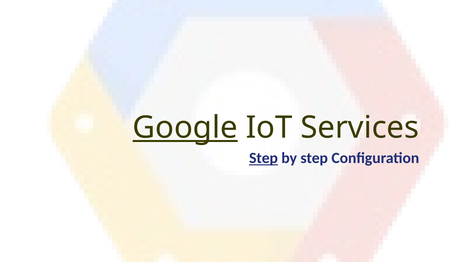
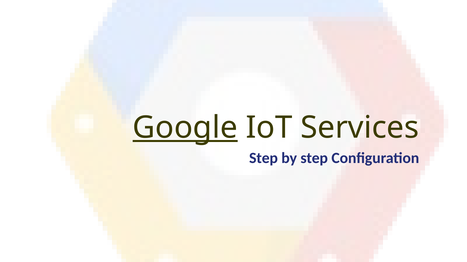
Step at (264, 158) underline: present -> none
